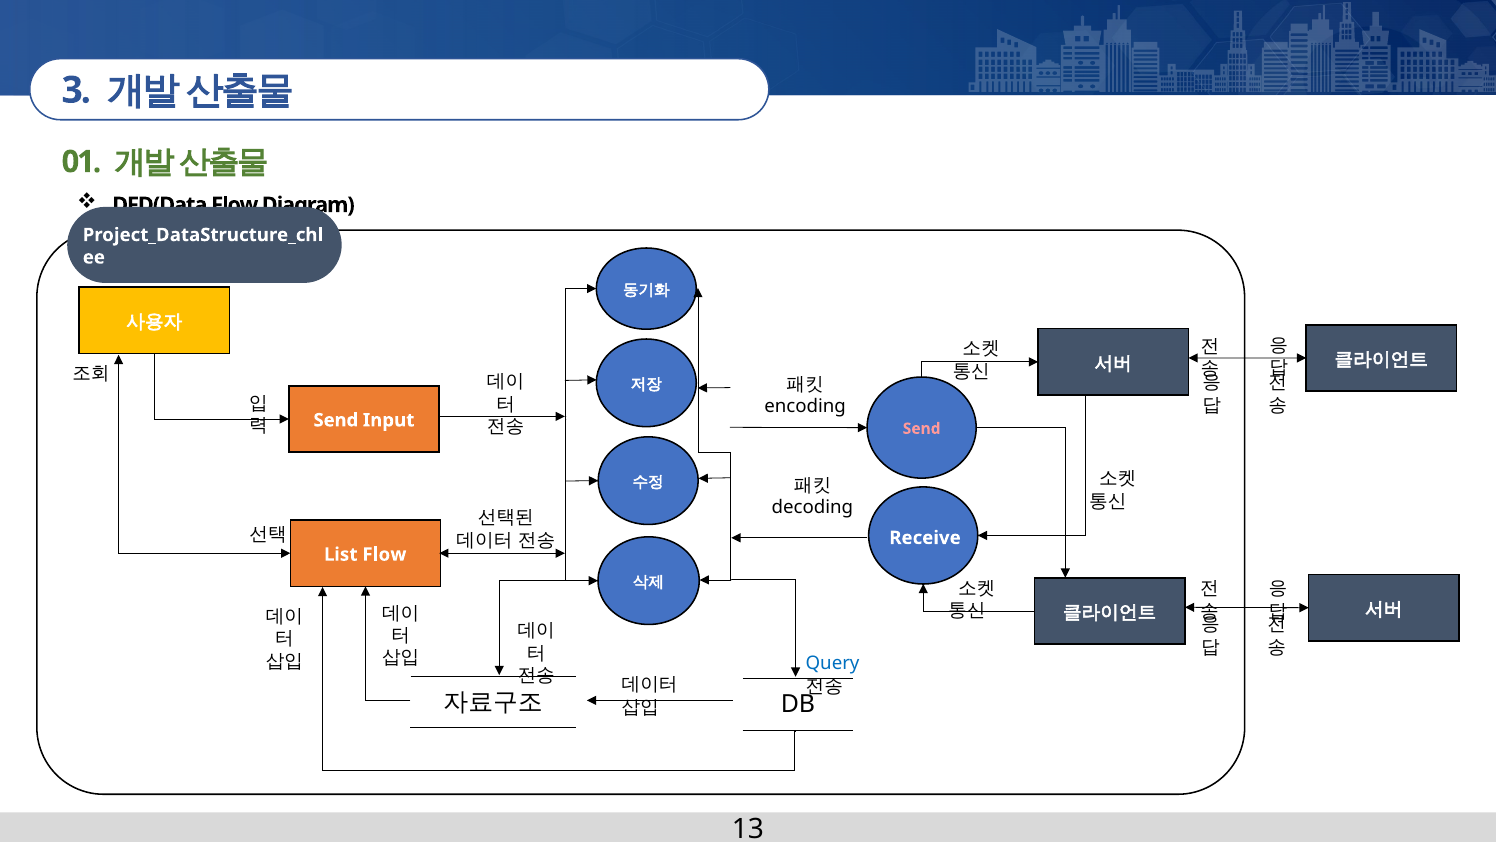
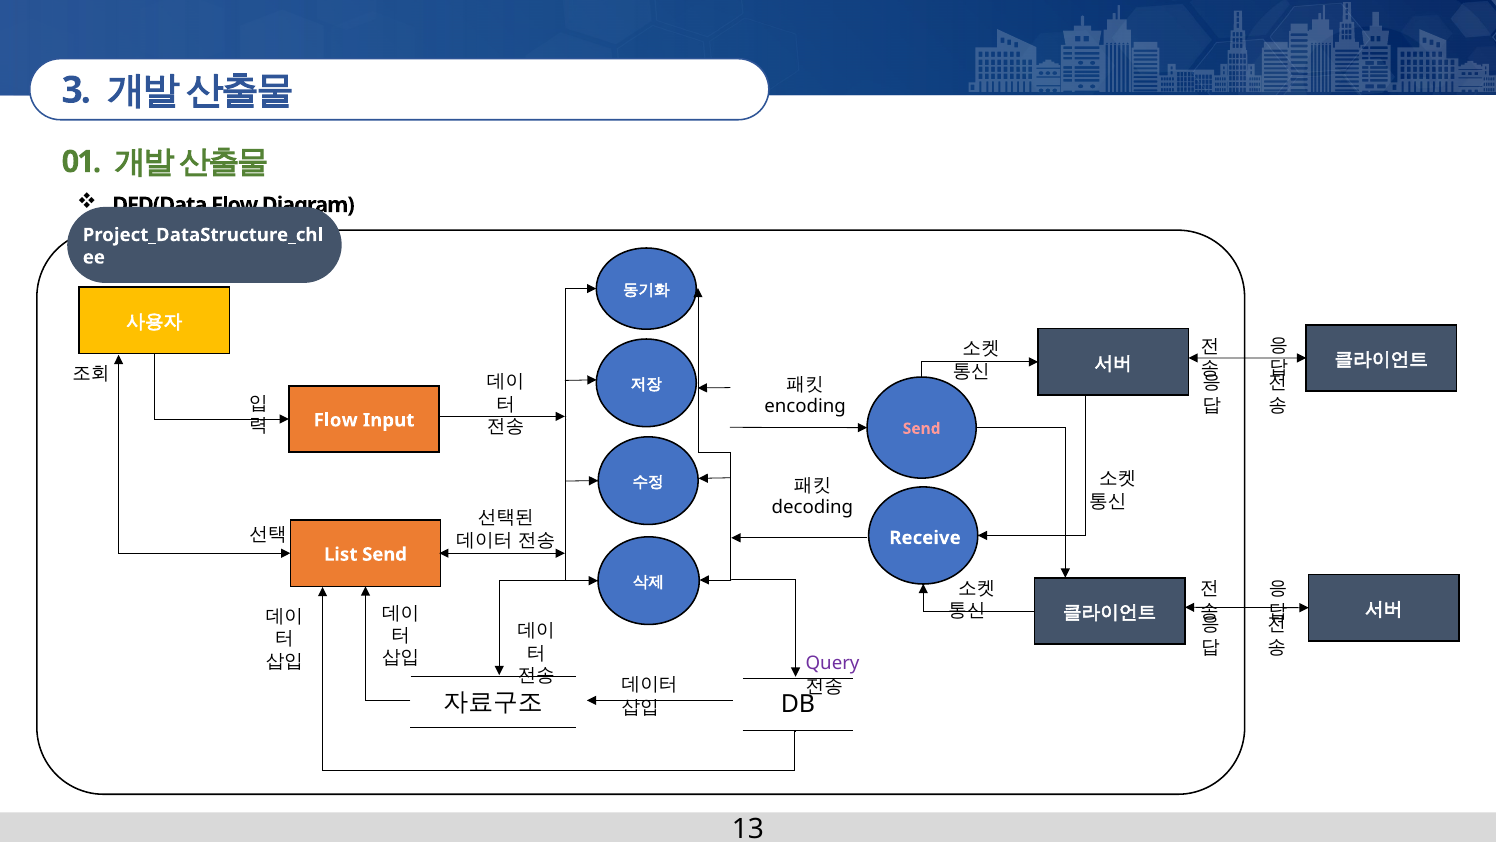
Send at (336, 420): Send -> Flow
List Flow: Flow -> Send
Query colour: blue -> purple
